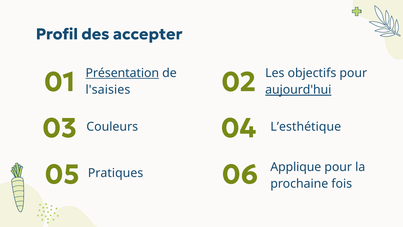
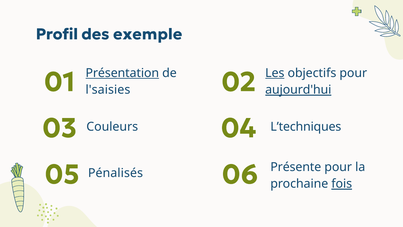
accepter: accepter -> exemple
Les underline: none -> present
L’esthétique: L’esthétique -> L’techniques
Pratiques: Pratiques -> Pénalisés
Applique: Applique -> Présente
fois underline: none -> present
